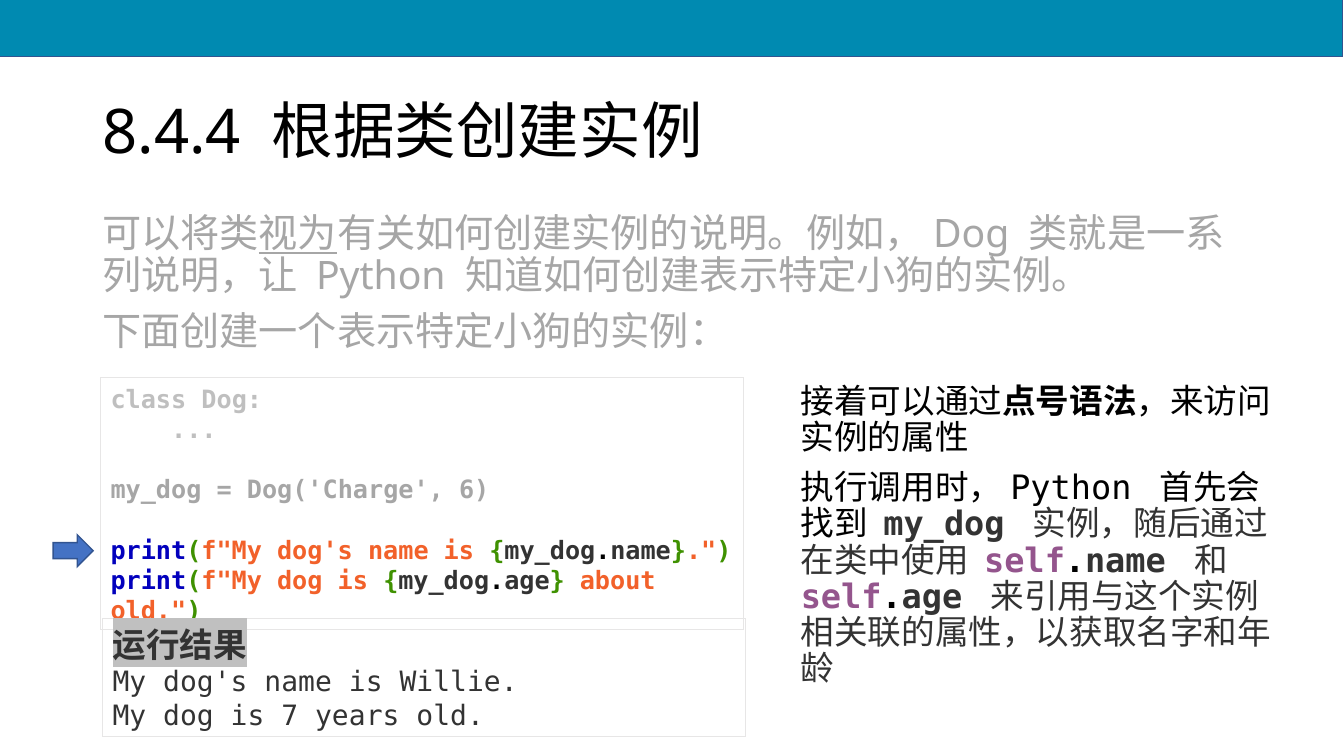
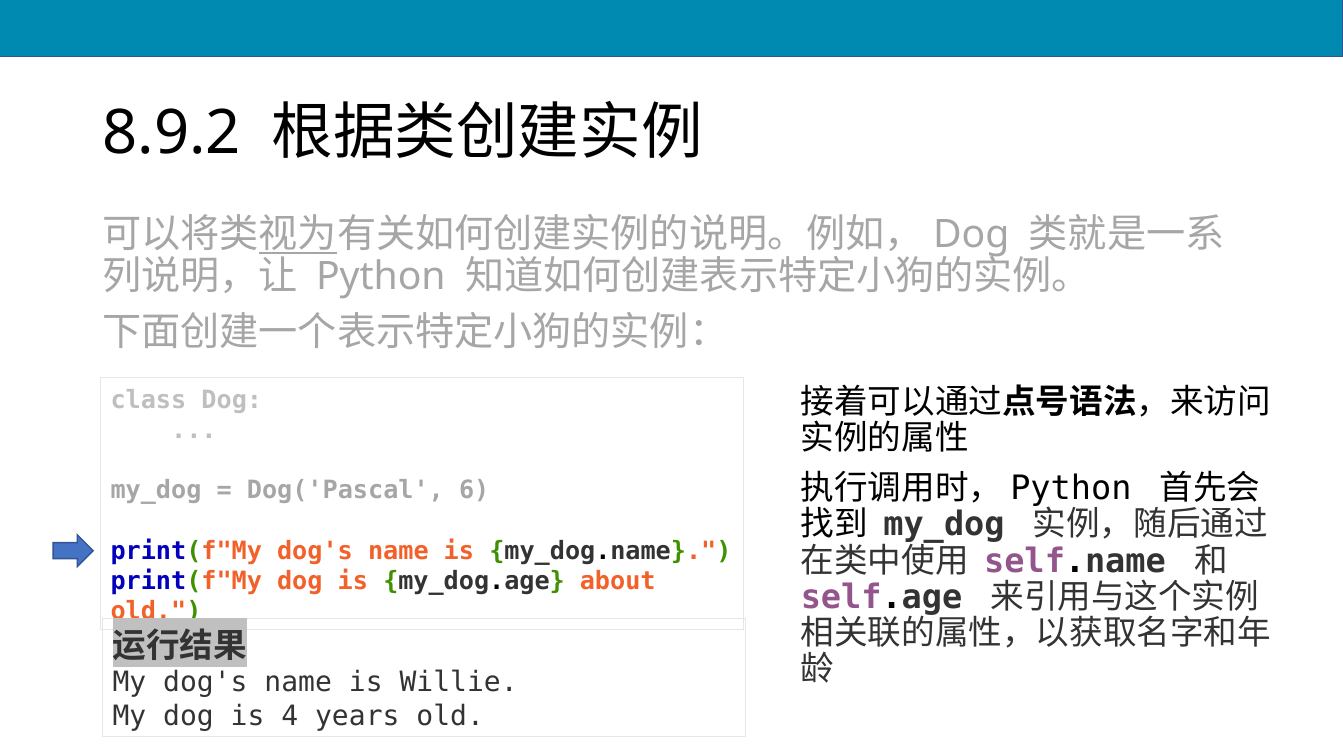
8.4.4: 8.4.4 -> 8.9.2
Dog('Charge: Dog('Charge -> Dog('Pascal
7: 7 -> 4
